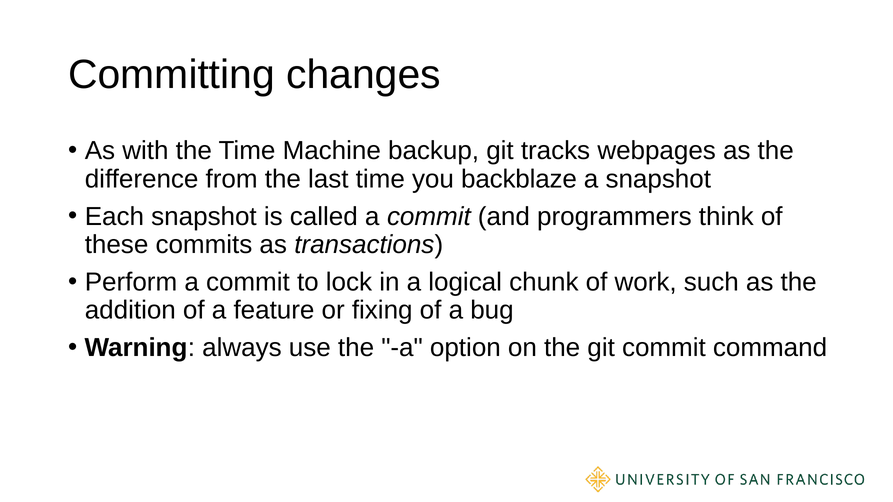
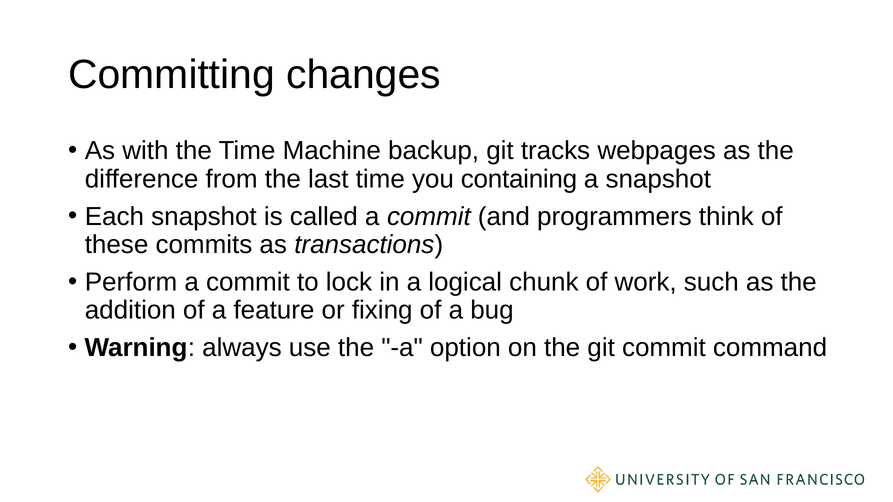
backblaze: backblaze -> containing
